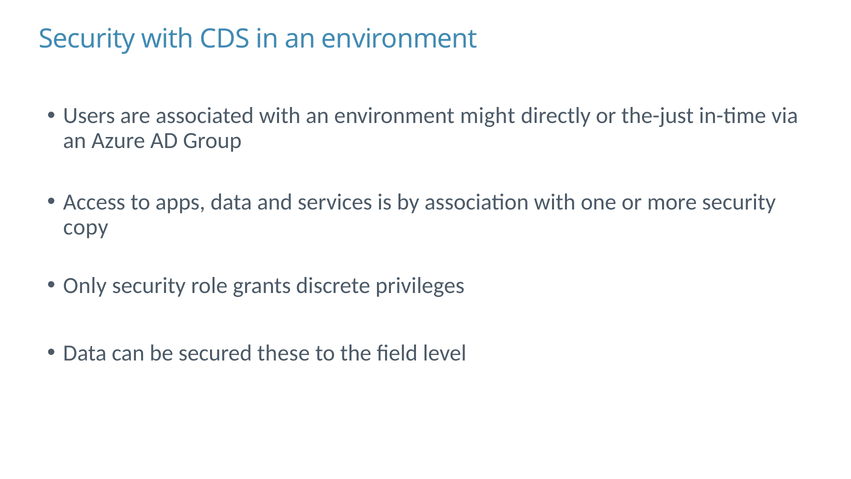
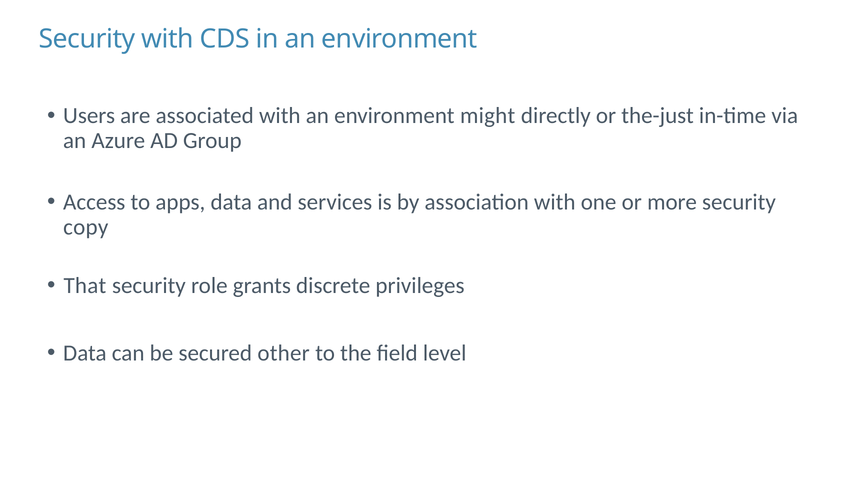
Only: Only -> That
these: these -> other
